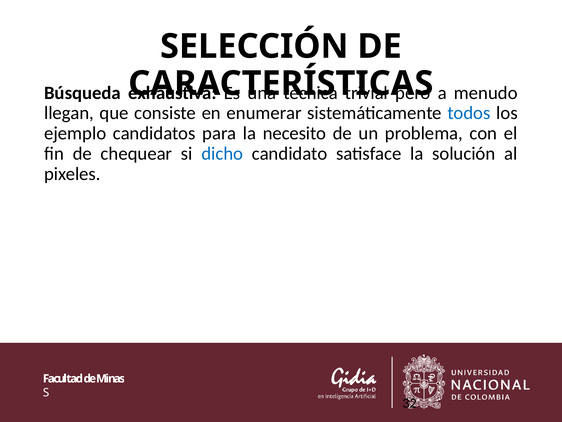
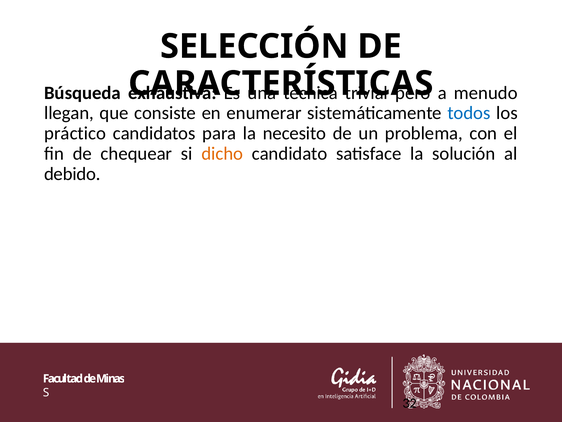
ejemplo: ejemplo -> práctico
dicho colour: blue -> orange
pixeles: pixeles -> debido
